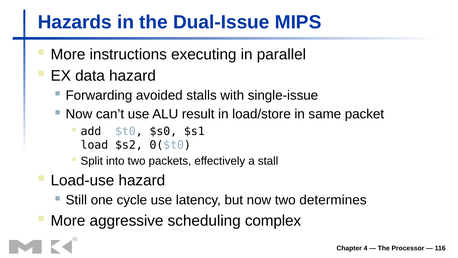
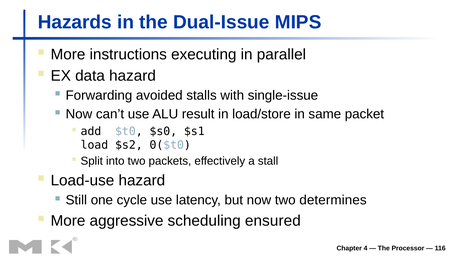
complex: complex -> ensured
